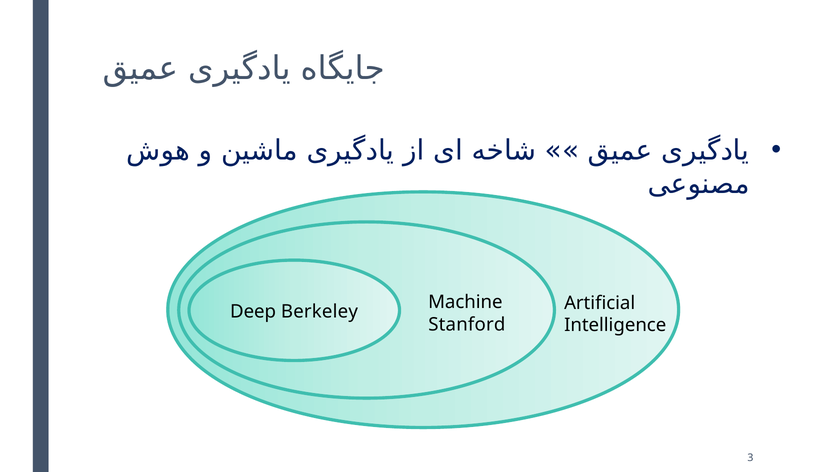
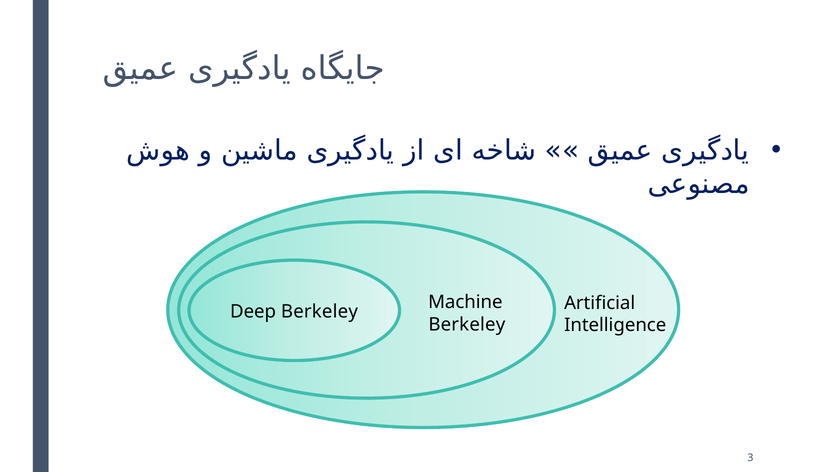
Stanford at (467, 325): Stanford -> Berkeley
